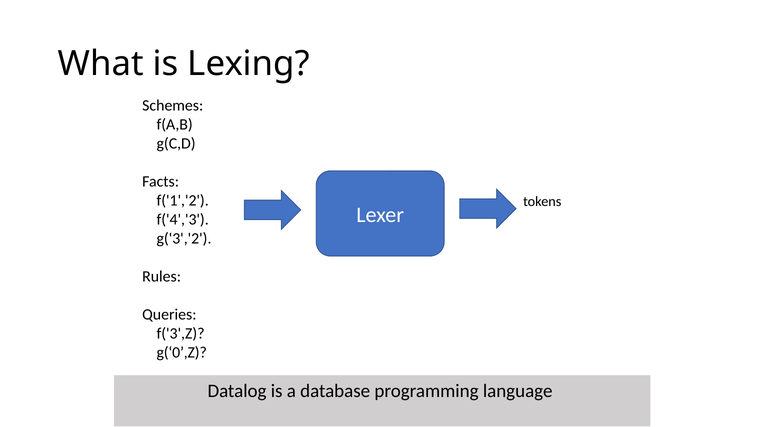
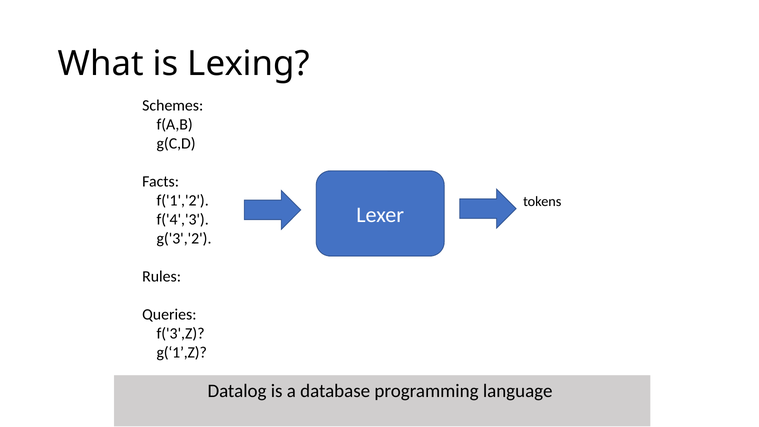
g(‘0’,Z: g(‘0’,Z -> g(‘1’,Z
